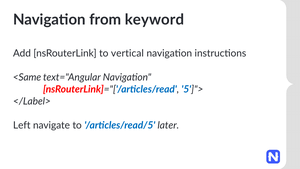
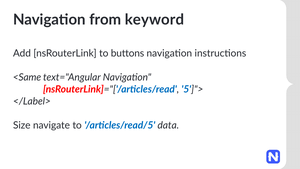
vertical: vertical -> buttons
Left: Left -> Size
later: later -> data
